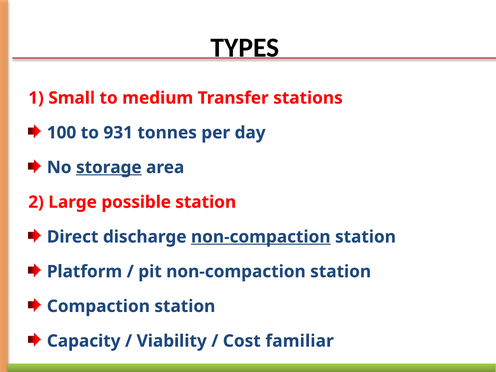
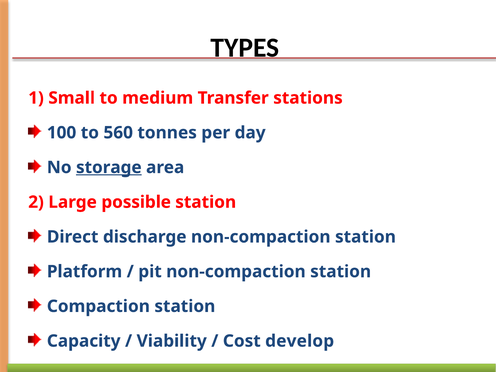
931: 931 -> 560
non-compaction at (261, 237) underline: present -> none
familiar: familiar -> develop
